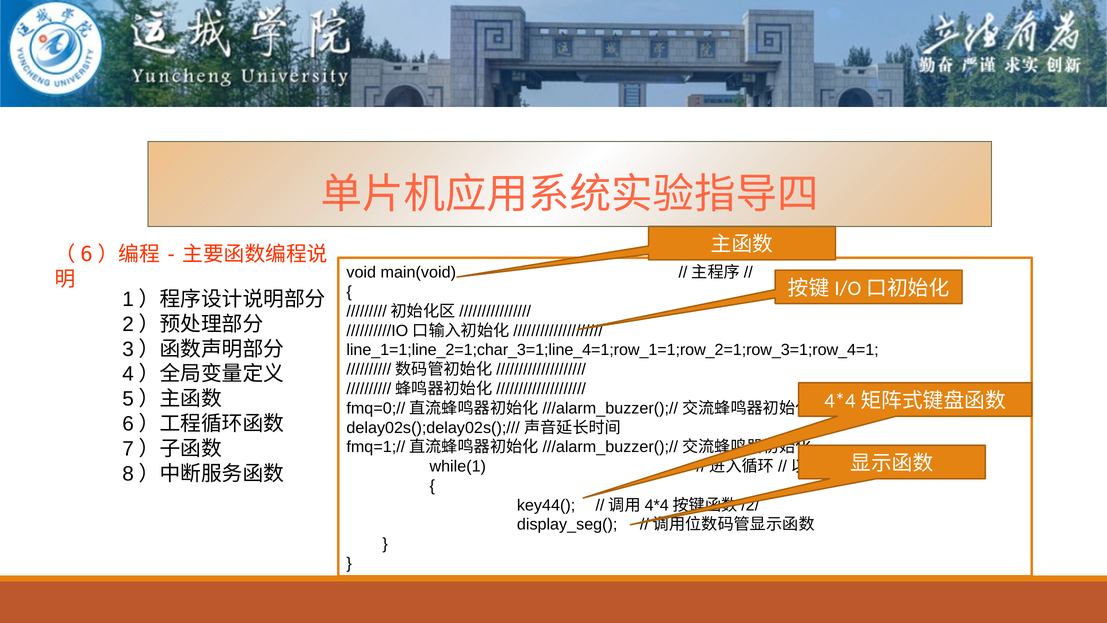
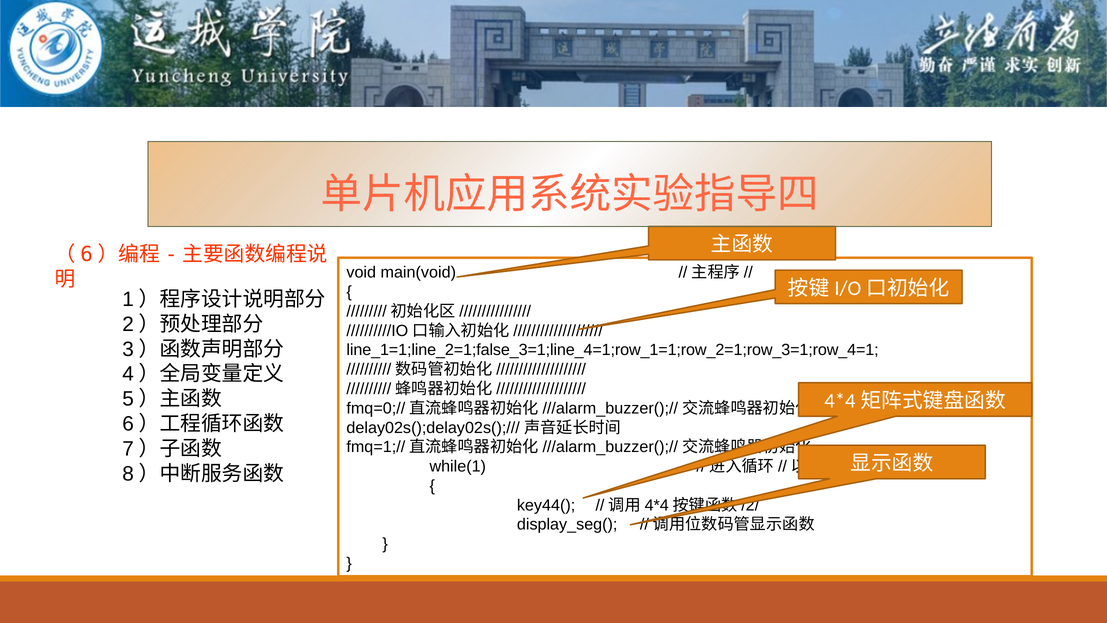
line_1=1;line_2=1;char_3=1;line_4=1;row_1=1;row_2=1;row_3=1;row_4=1: line_1=1;line_2=1;char_3=1;line_4=1;row_1=1;row_2=1;row_3=1;row_4=1 -> line_1=1;line_2=1;false_3=1;line_4=1;row_1=1;row_2=1;row_3=1;row_4=1
